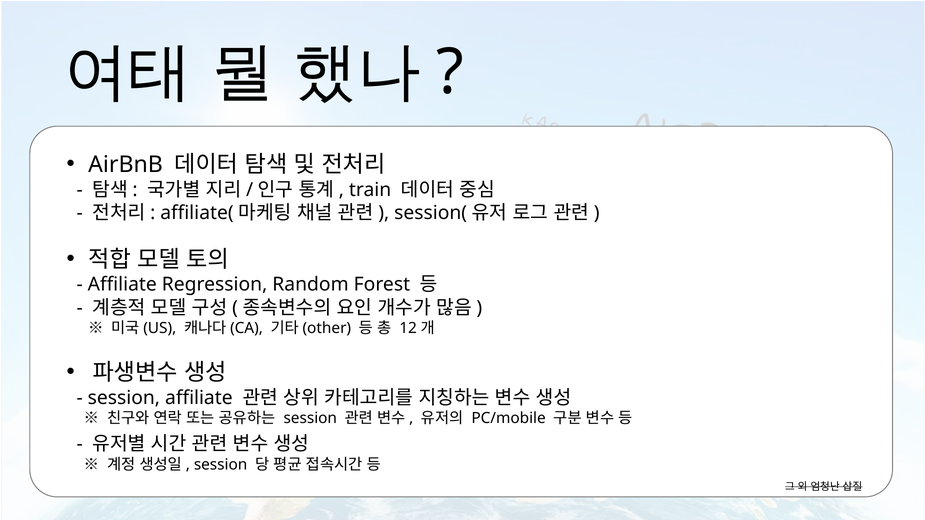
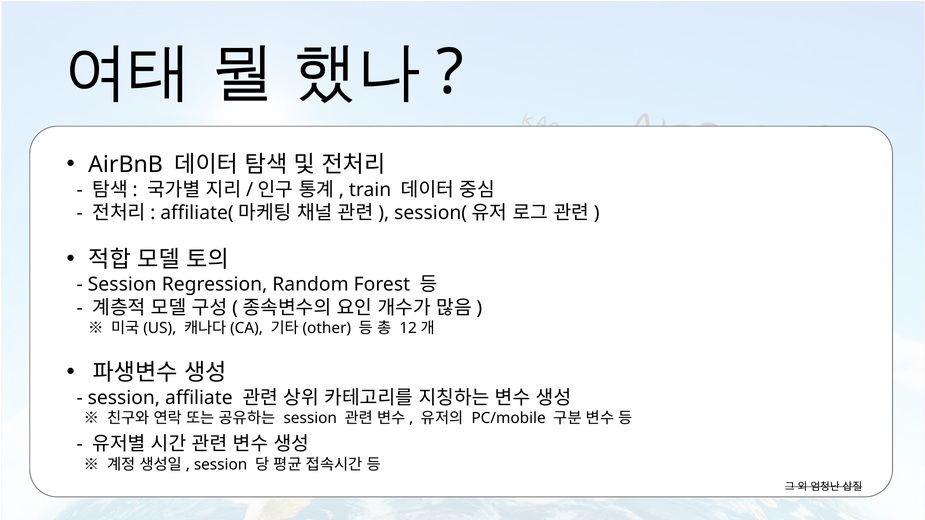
Affiliate at (122, 285): Affiliate -> Session
